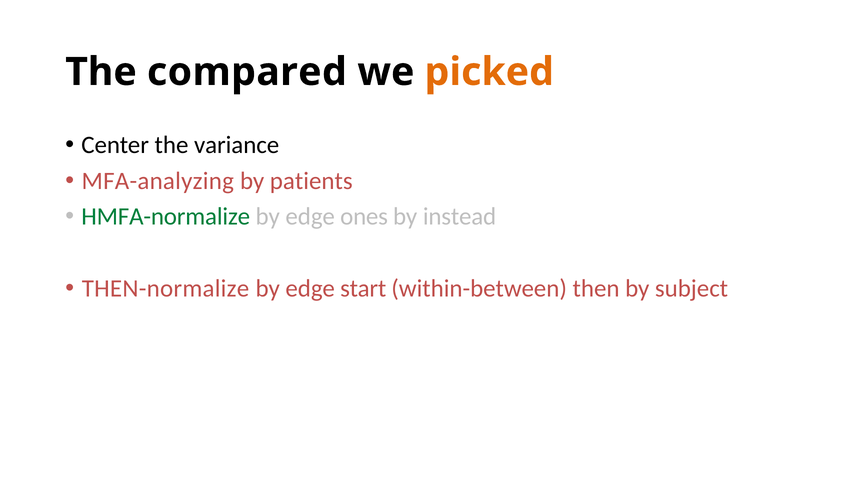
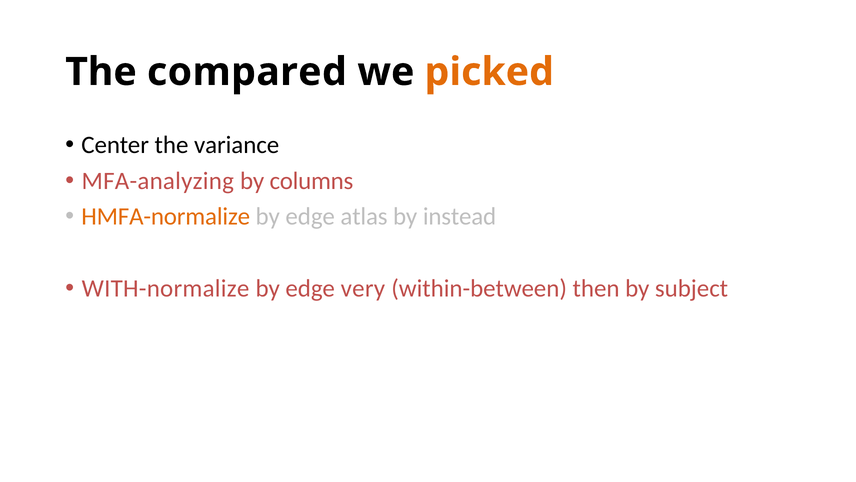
patients: patients -> columns
HMFA-normalize colour: green -> orange
ones: ones -> atlas
THEN-normalize: THEN-normalize -> WITH-normalize
start: start -> very
